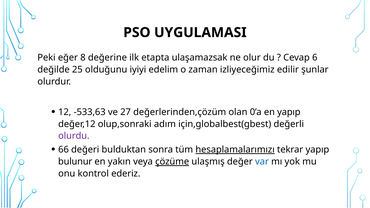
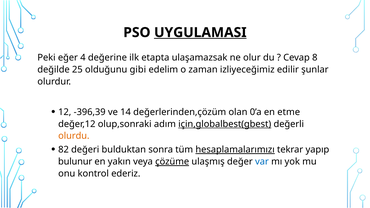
UYGULAMASI underline: none -> present
8: 8 -> 4
6: 6 -> 8
iyiyi: iyiyi -> gibi
-533,63: -533,63 -> -396,39
27: 27 -> 14
en yapıp: yapıp -> etme
için,globalbest(gbest underline: none -> present
olurdu colour: purple -> orange
66: 66 -> 82
